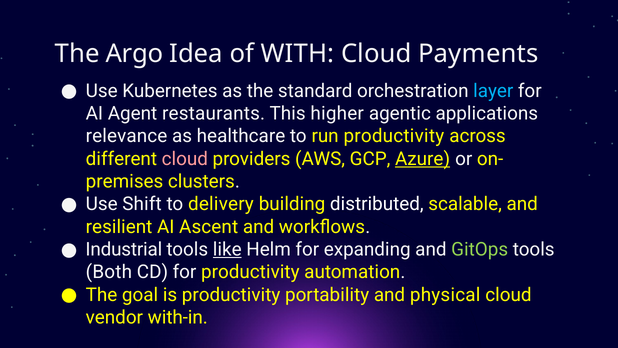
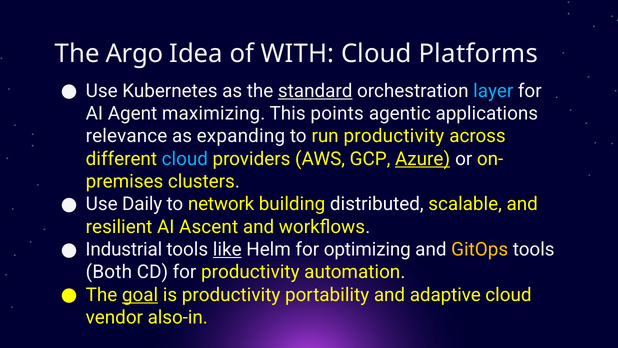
Payments: Payments -> Platforms
standard underline: none -> present
restaurants: restaurants -> maximizing
higher: higher -> points
healthcare: healthcare -> expanding
cloud at (185, 159) colour: pink -> light blue
Shift: Shift -> Daily
delivery: delivery -> network
expanding: expanding -> optimizing
GitOps colour: light green -> yellow
goal underline: none -> present
physical: physical -> adaptive
with-in: with-in -> also-in
